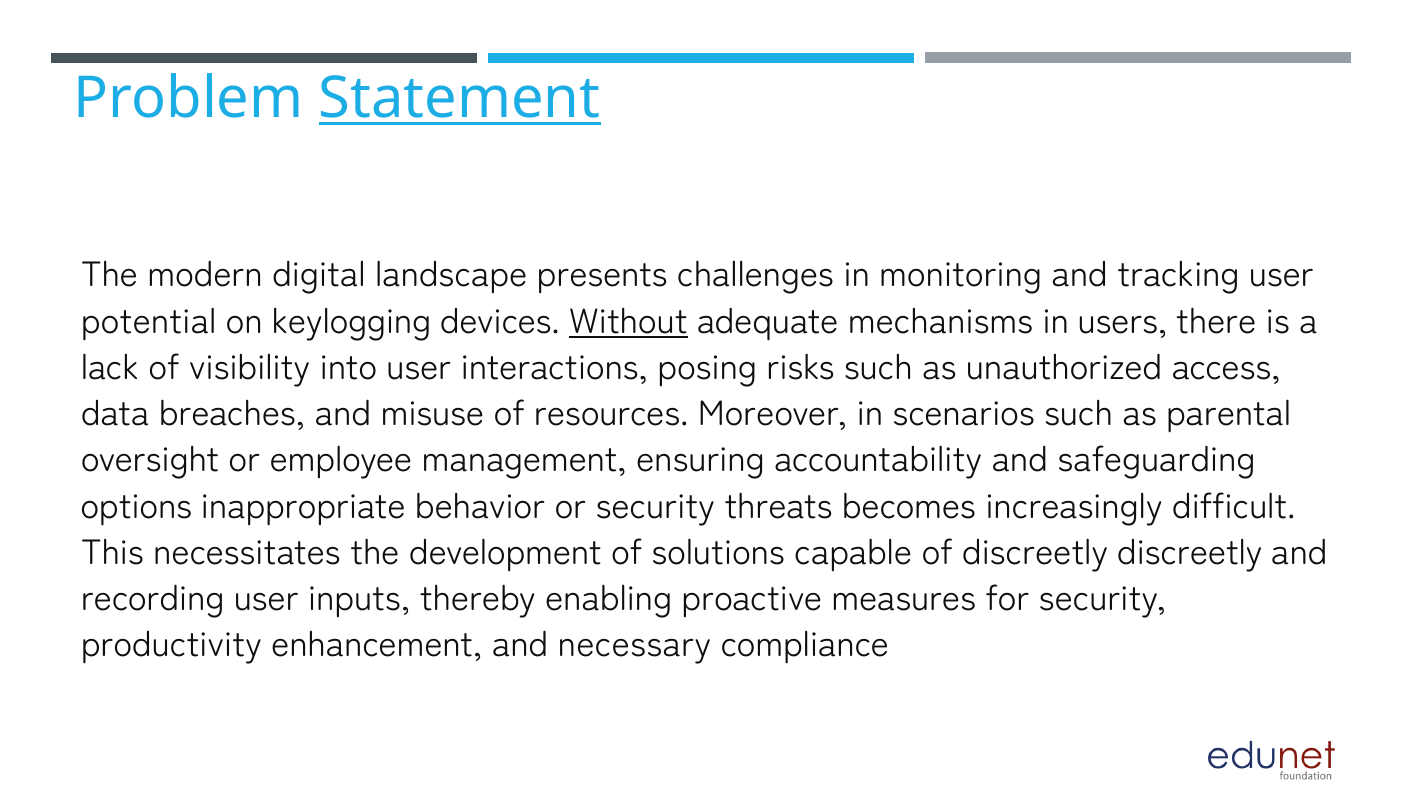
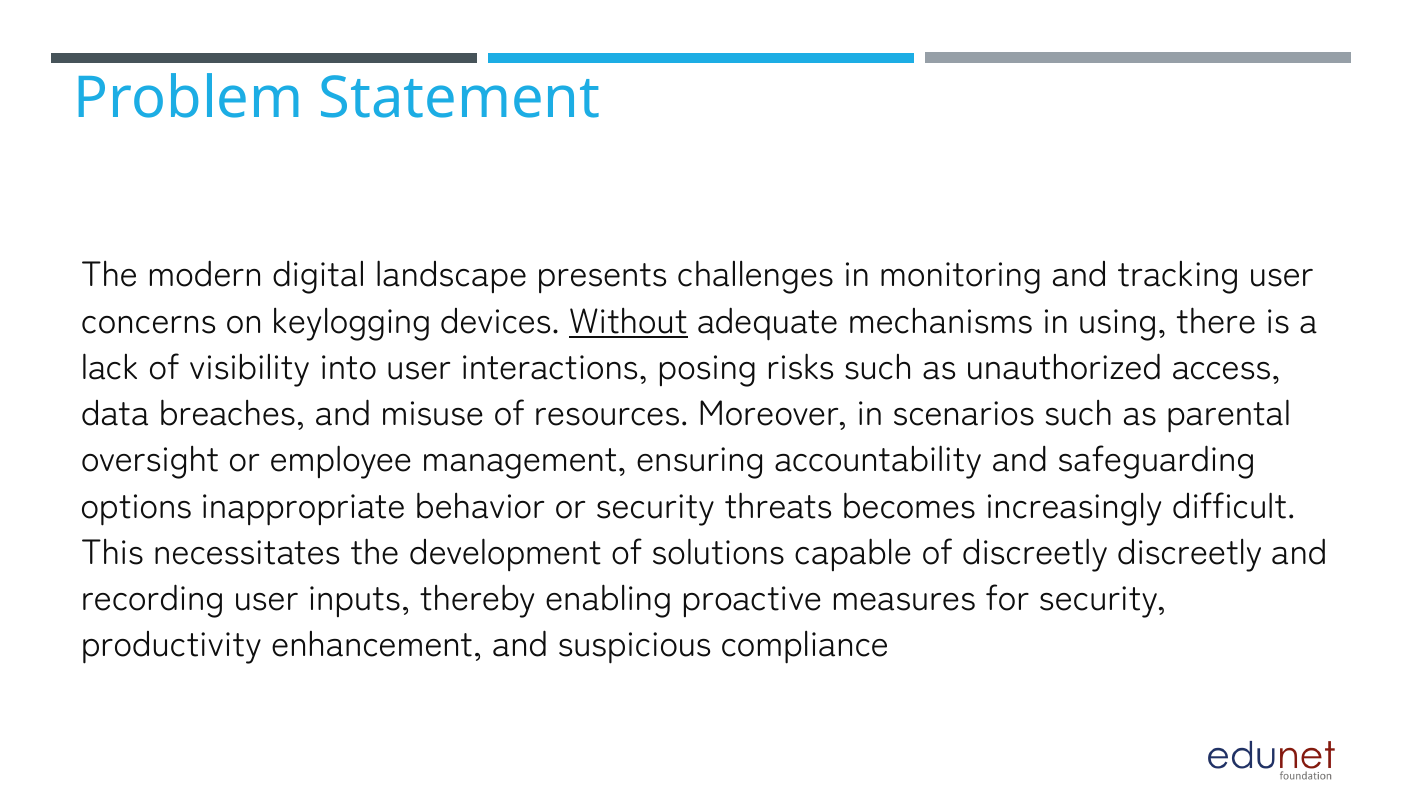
Statement underline: present -> none
potential: potential -> concerns
users: users -> using
necessary: necessary -> suspicious
